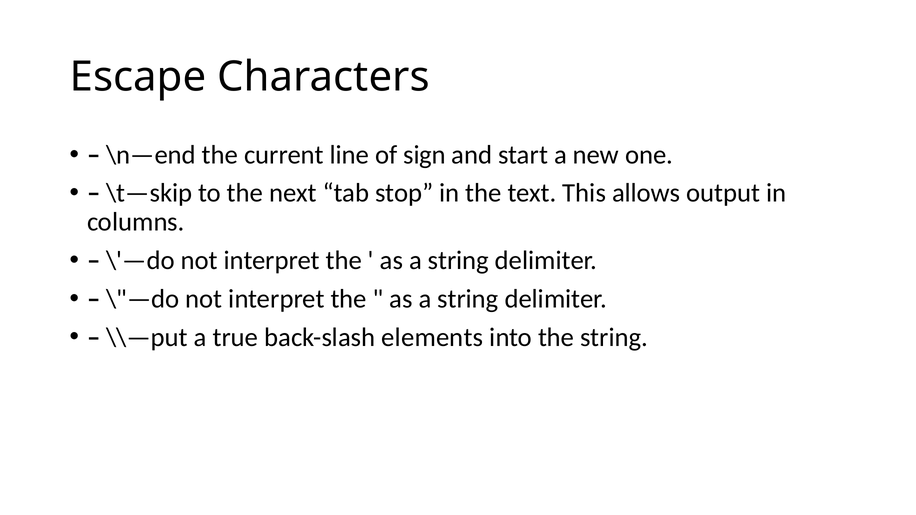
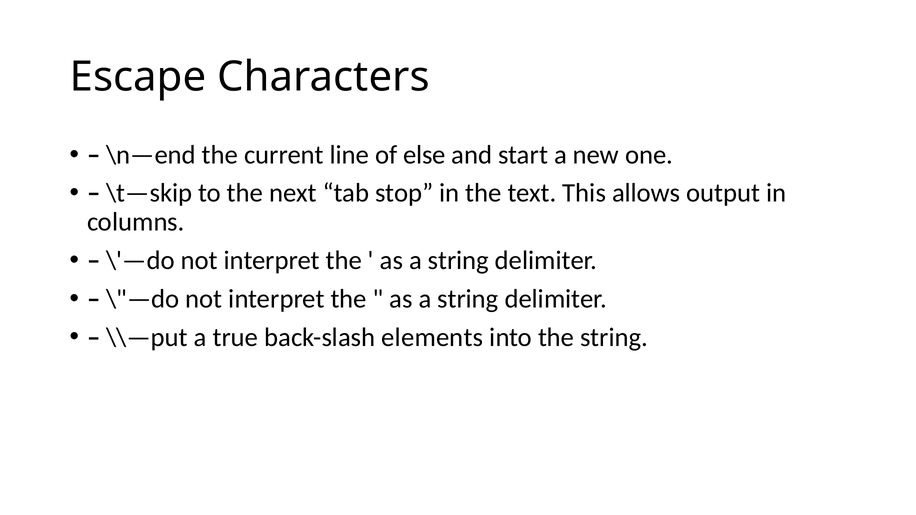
sign: sign -> else
